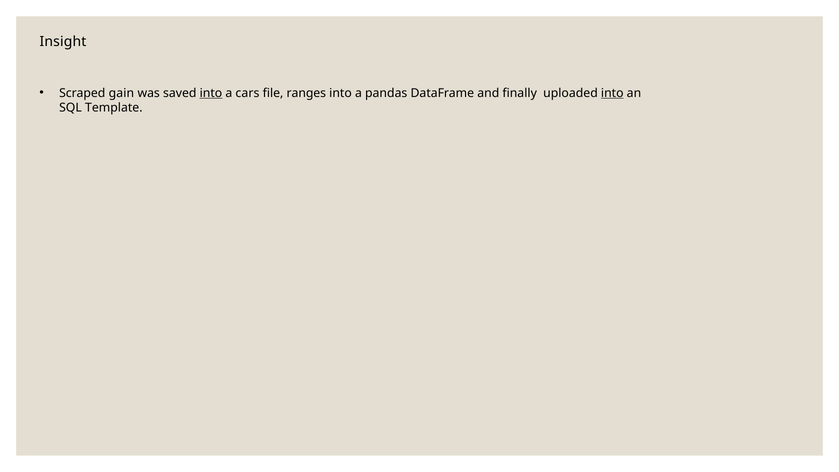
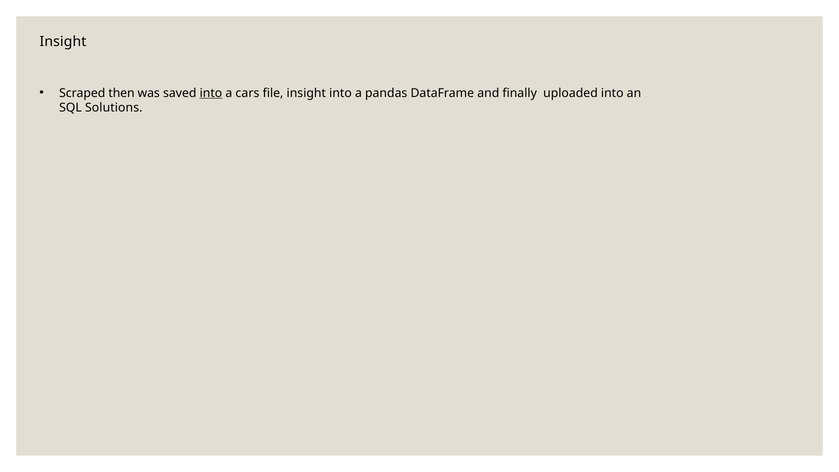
gain: gain -> then
file ranges: ranges -> insight
into at (612, 93) underline: present -> none
Template: Template -> Solutions
